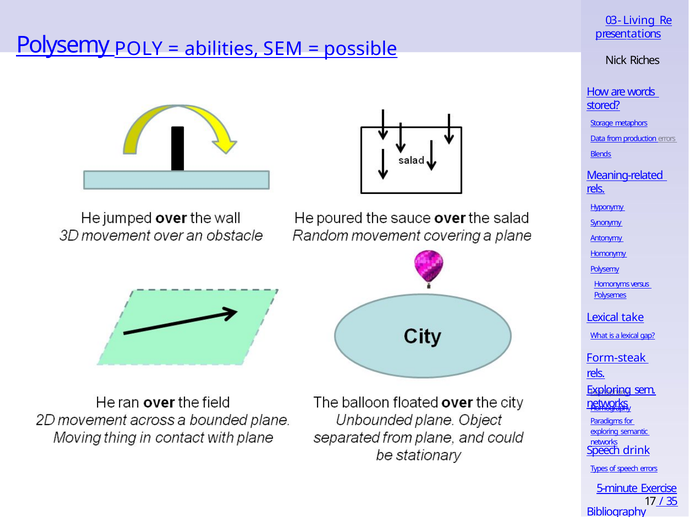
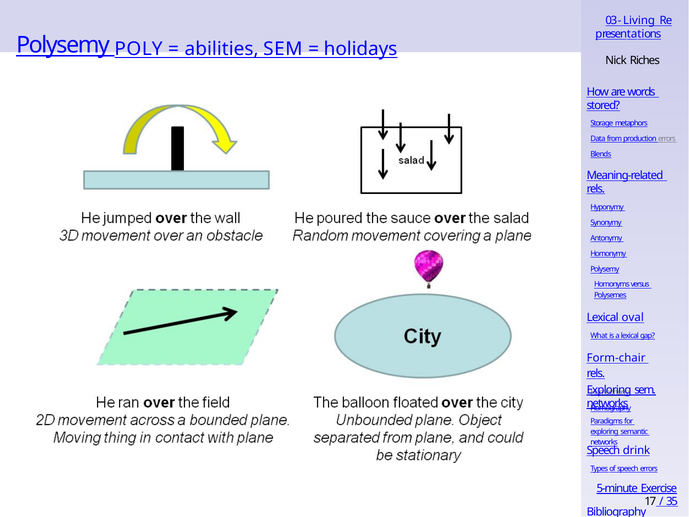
possible: possible -> holidays
take: take -> oval
Form-steak: Form-steak -> Form-chair
